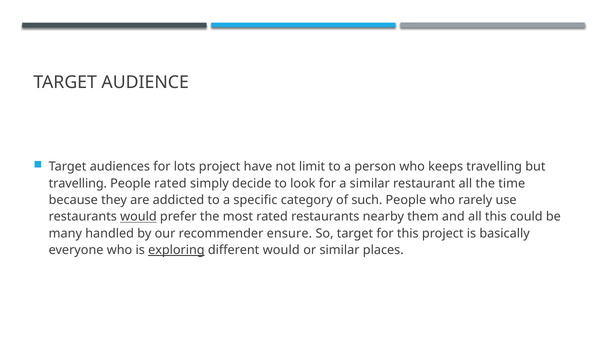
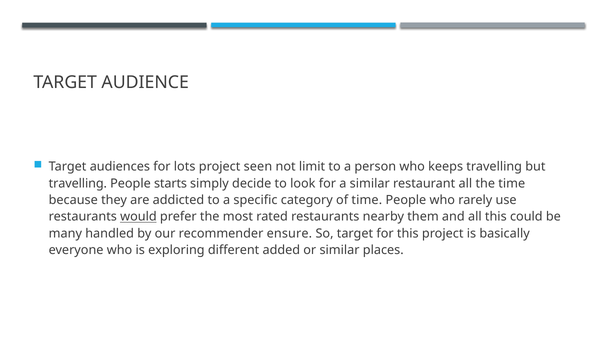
have: have -> seen
People rated: rated -> starts
of such: such -> time
exploring underline: present -> none
different would: would -> added
